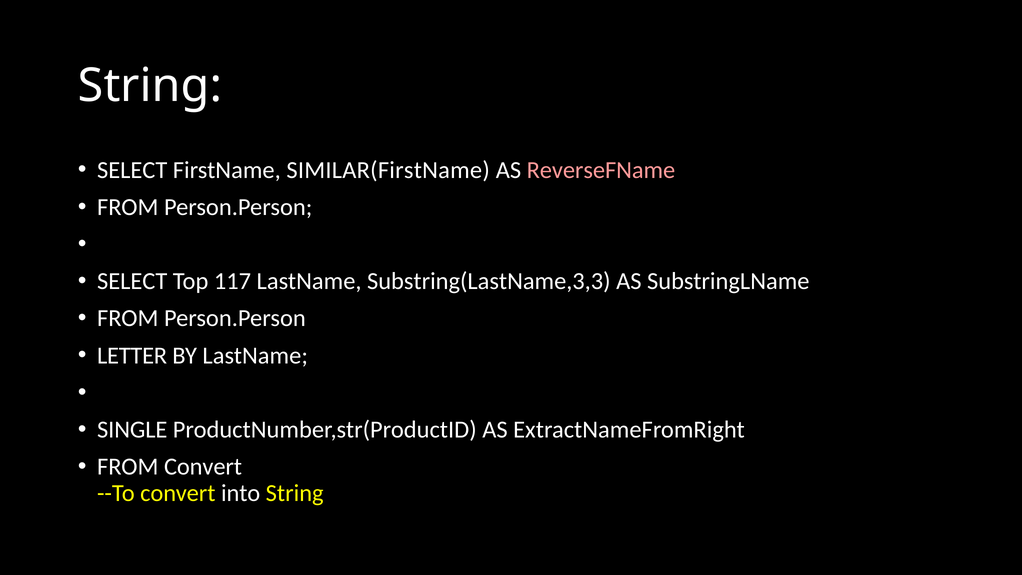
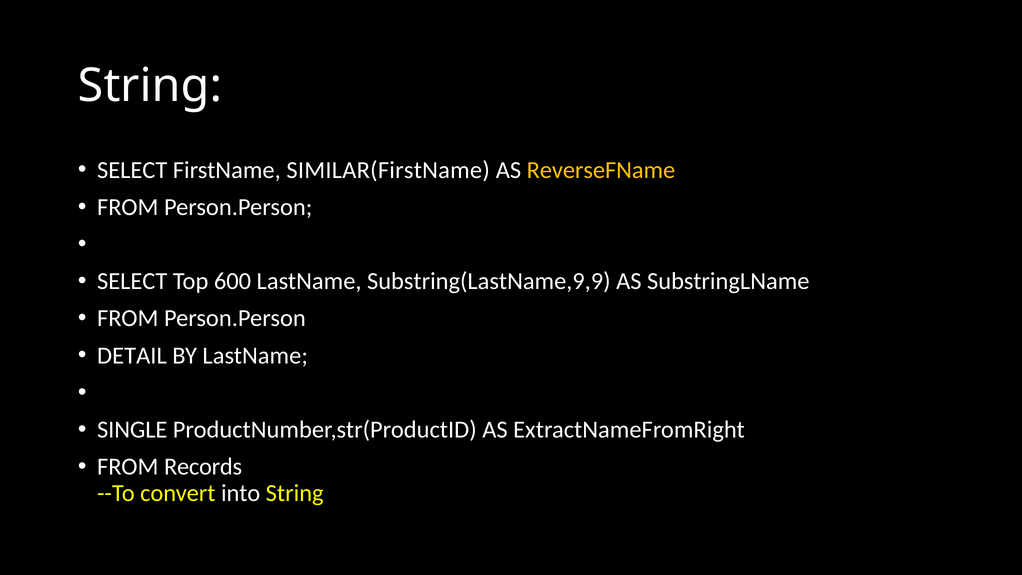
ReverseFName colour: pink -> yellow
117: 117 -> 600
Substring(LastName,3,3: Substring(LastName,3,3 -> Substring(LastName,9,9
LETTER: LETTER -> DETAIL
FROM Convert: Convert -> Records
